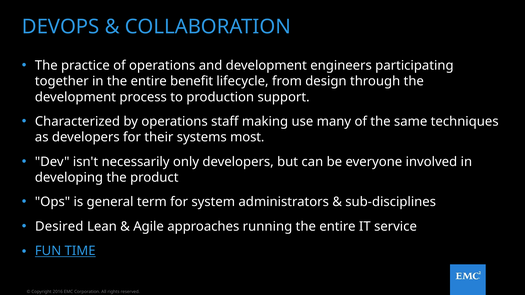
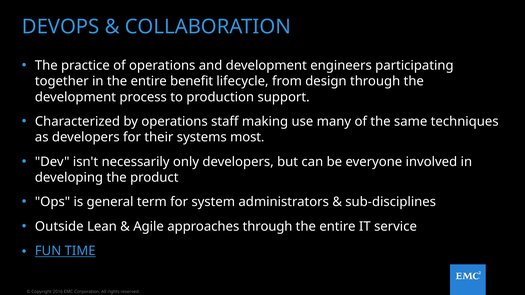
Desired: Desired -> Outside
approaches running: running -> through
